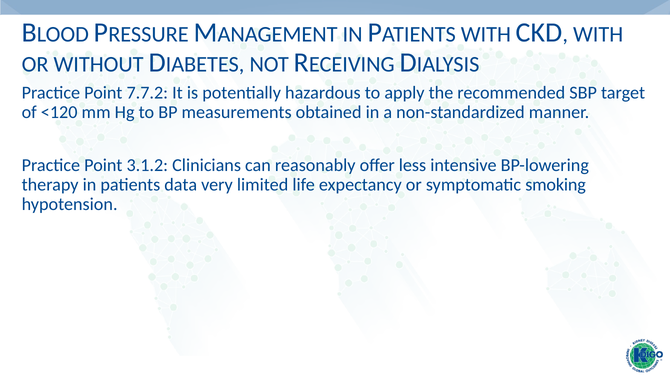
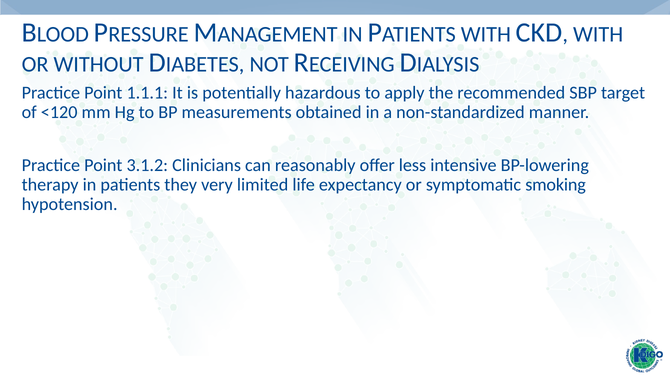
7.7.2: 7.7.2 -> 1.1.1
data: data -> they
